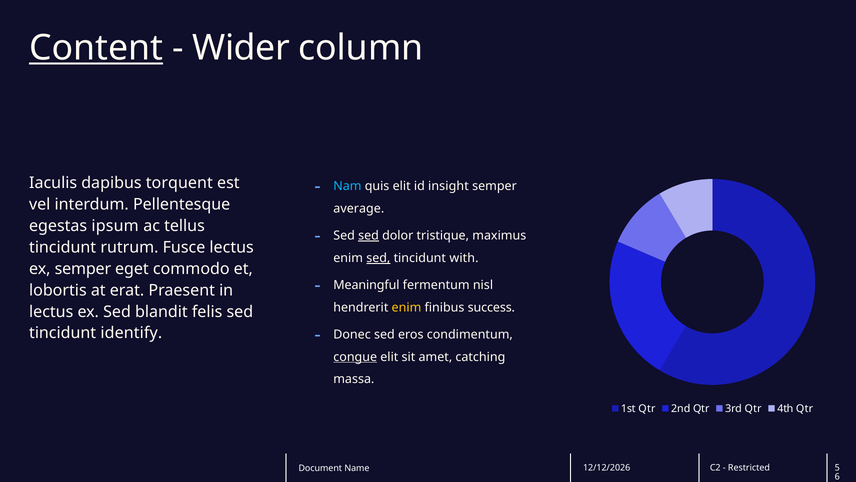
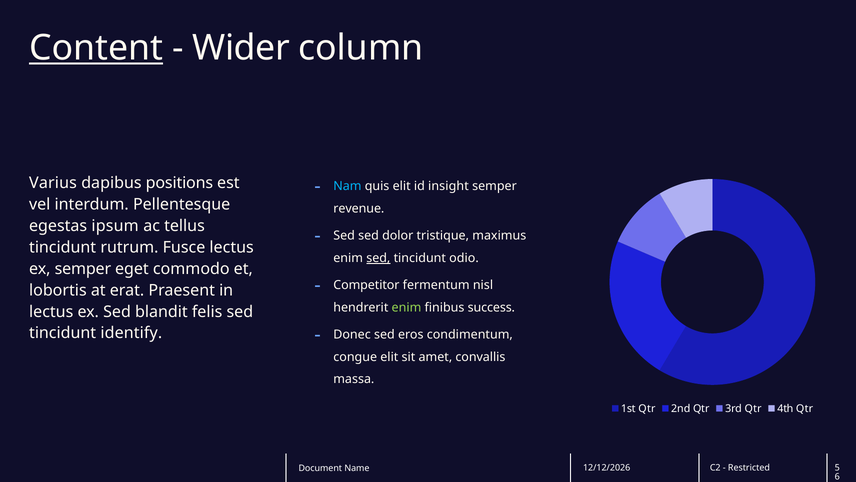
Iaculis: Iaculis -> Varius
torquent: torquent -> positions
average: average -> revenue
sed at (368, 235) underline: present -> none
with: with -> odio
Meaningful: Meaningful -> Competitor
enim at (406, 307) colour: yellow -> light green
congue underline: present -> none
catching: catching -> convallis
